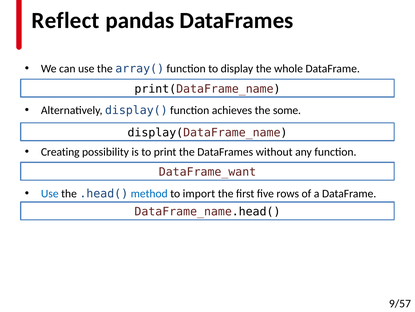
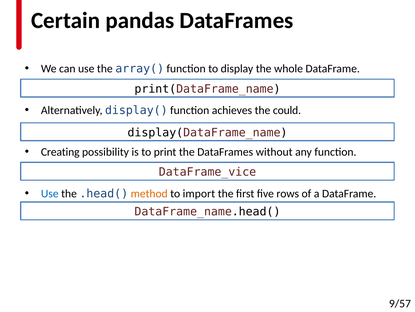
Reflect: Reflect -> Certain
some: some -> could
DataFrame_want: DataFrame_want -> DataFrame_vice
method colour: blue -> orange
